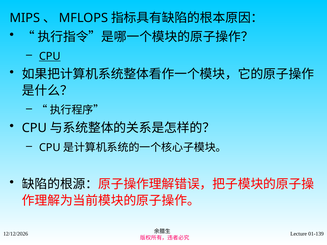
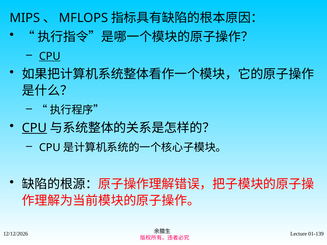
CPU at (34, 128) underline: none -> present
